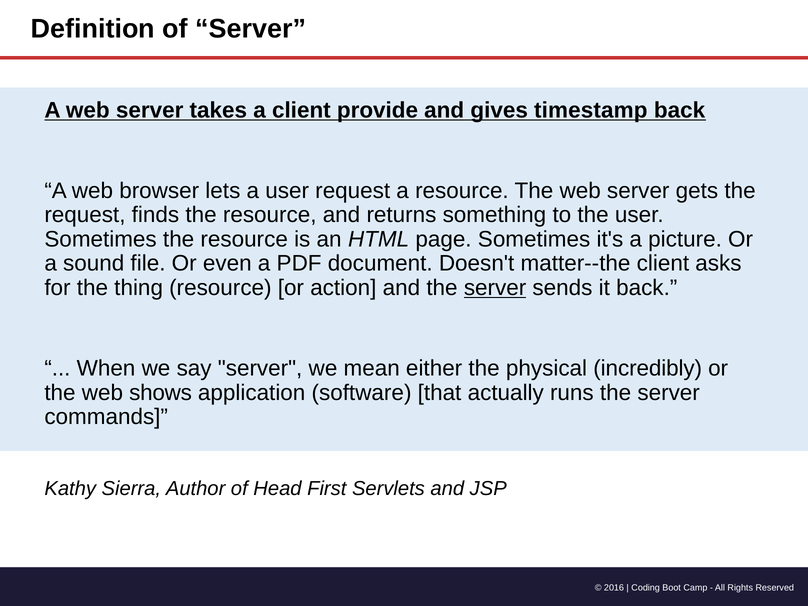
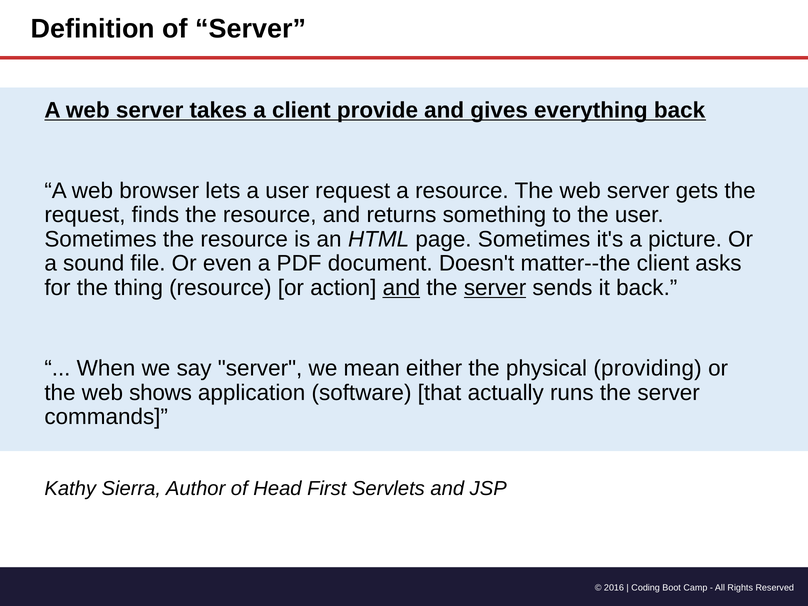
timestamp: timestamp -> everything
and at (401, 288) underline: none -> present
incredibly: incredibly -> providing
